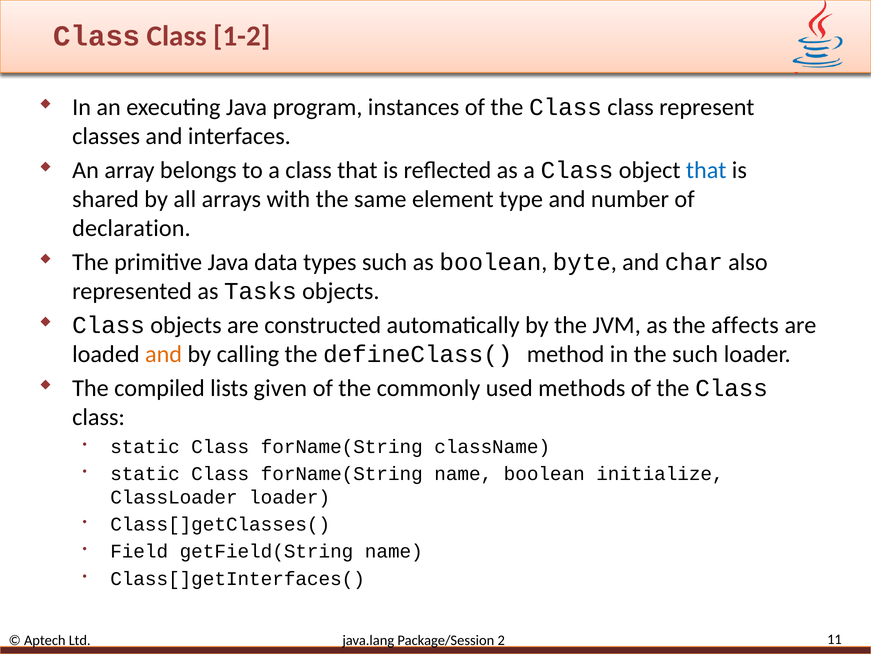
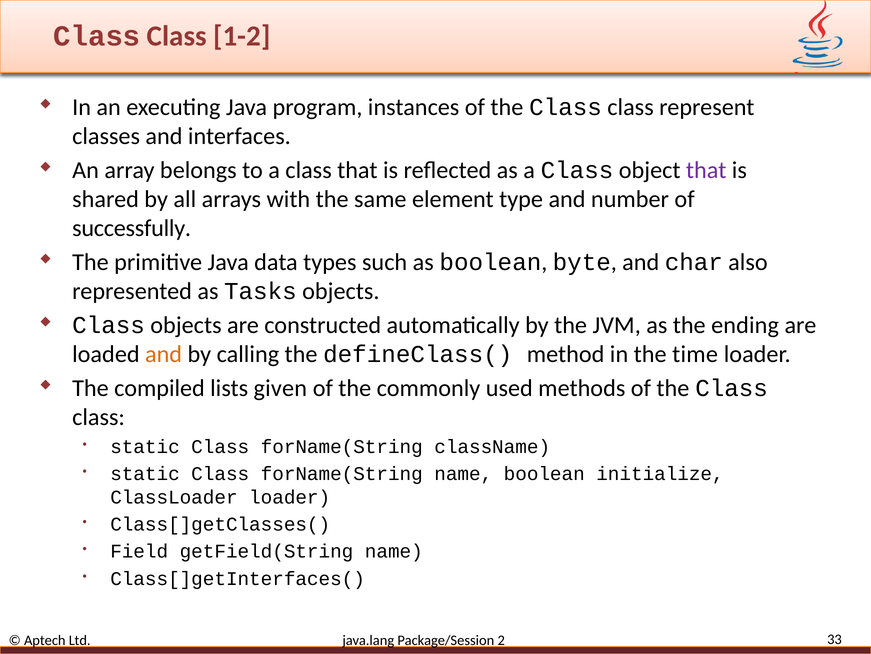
that at (706, 170) colour: blue -> purple
declaration: declaration -> successfully
affects: affects -> ending
the such: such -> time
11: 11 -> 33
